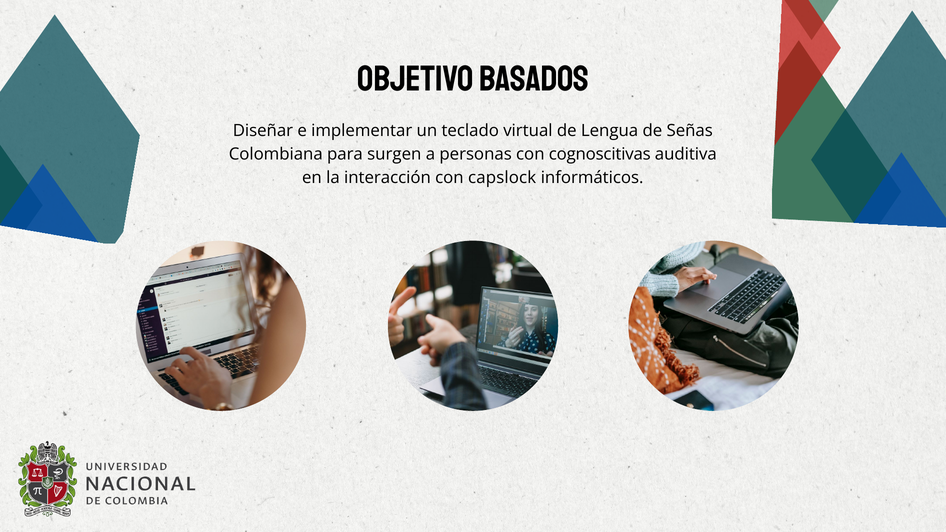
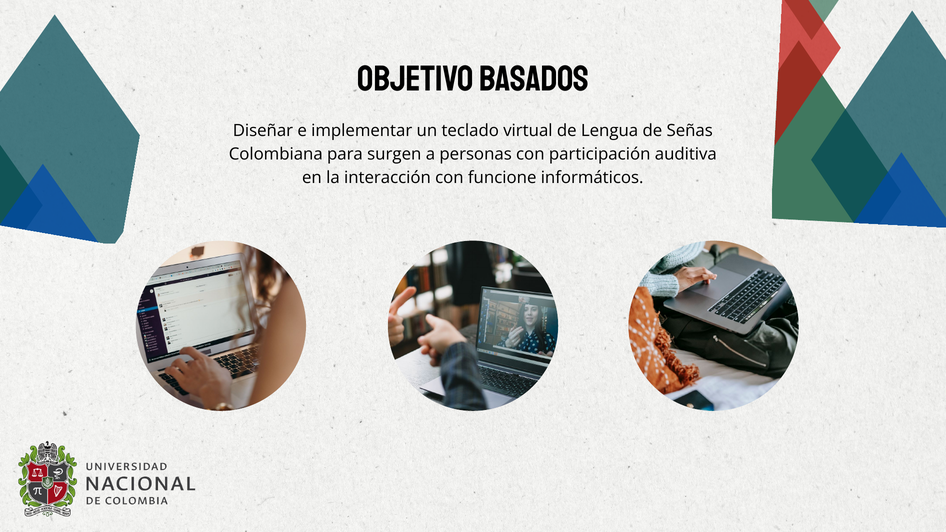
cognoscitivas: cognoscitivas -> participación
capslock: capslock -> funcione
